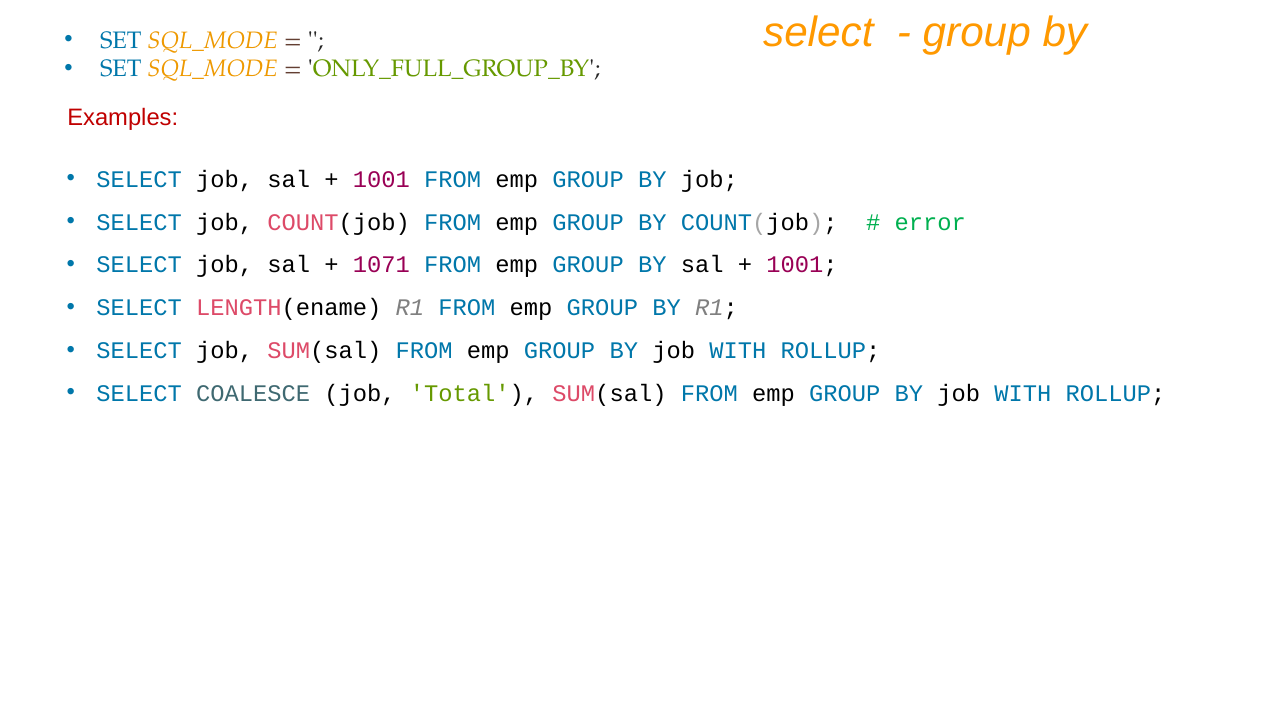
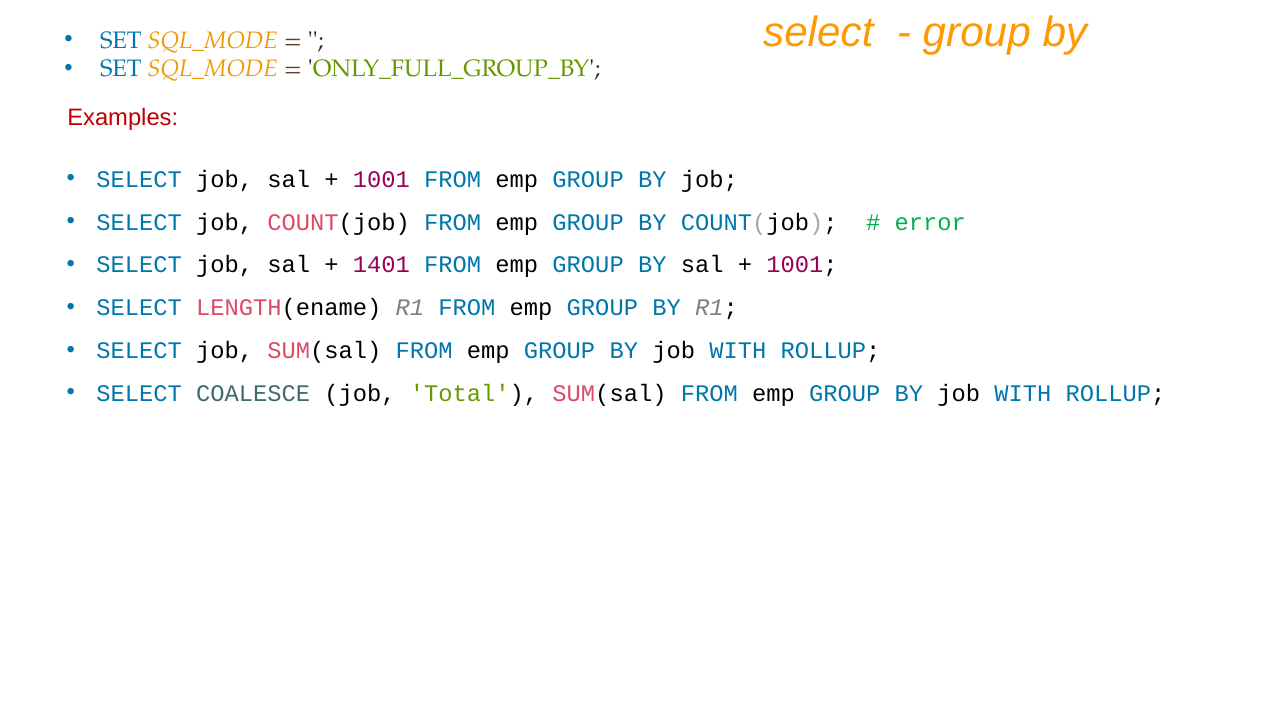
1071: 1071 -> 1401
